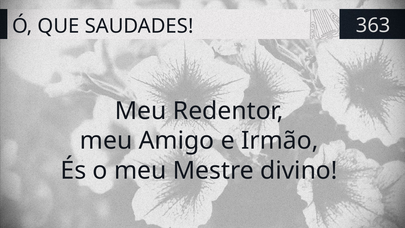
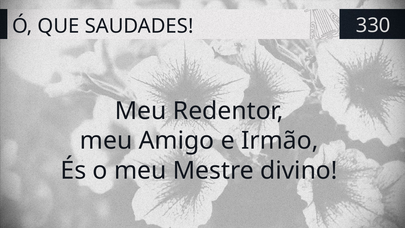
363: 363 -> 330
